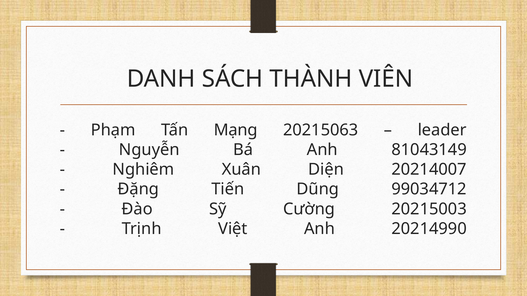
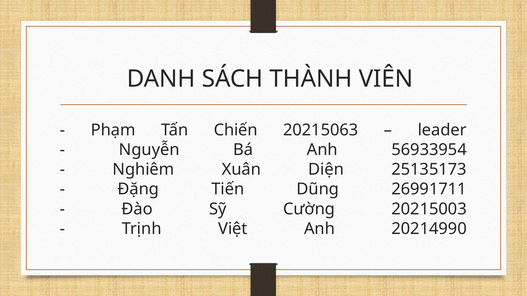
Mạng: Mạng -> Chiến
81043149: 81043149 -> 56933954
20214007: 20214007 -> 25135173
99034712: 99034712 -> 26991711
